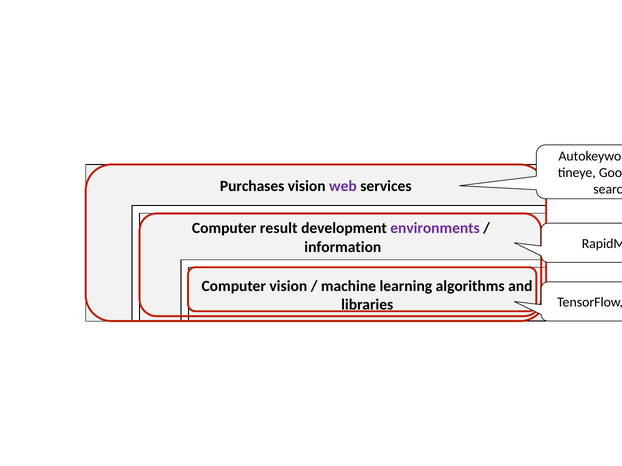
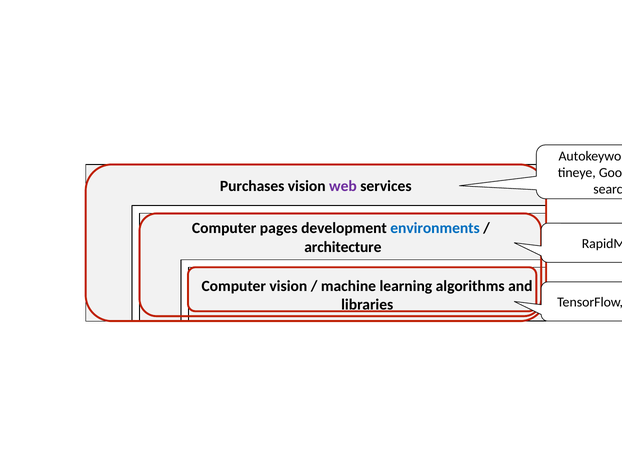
result: result -> pages
environments colour: purple -> blue
information: information -> architecture
